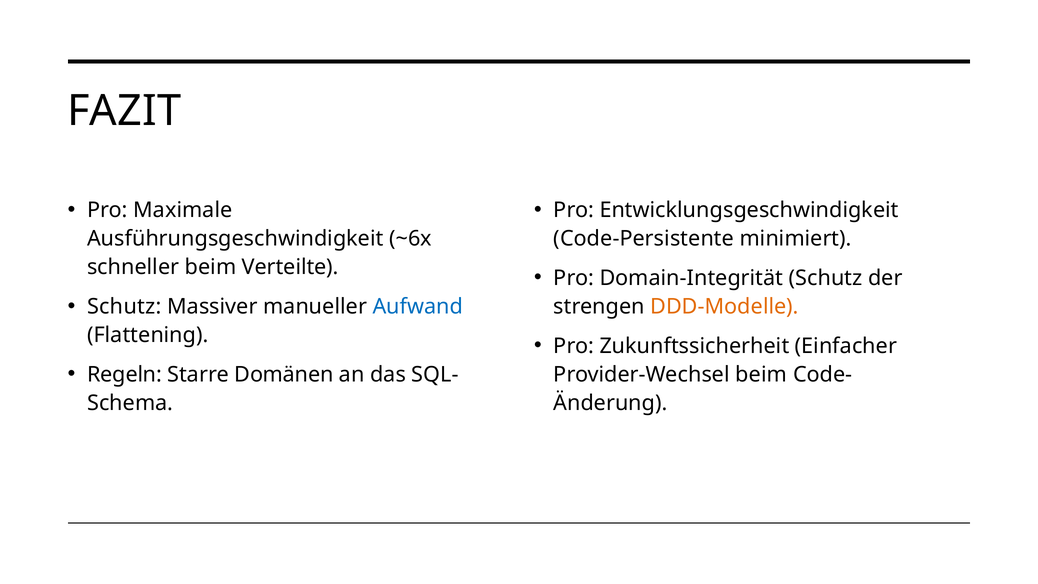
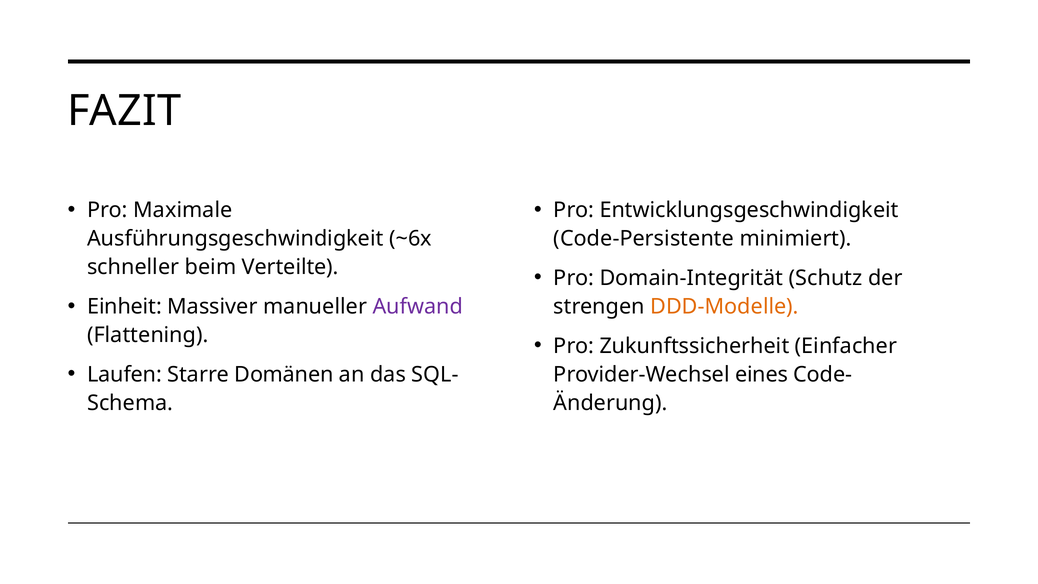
Schutz at (124, 307): Schutz -> Einheit
Aufwand colour: blue -> purple
Regeln: Regeln -> Laufen
Provider-Wechsel beim: beim -> eines
